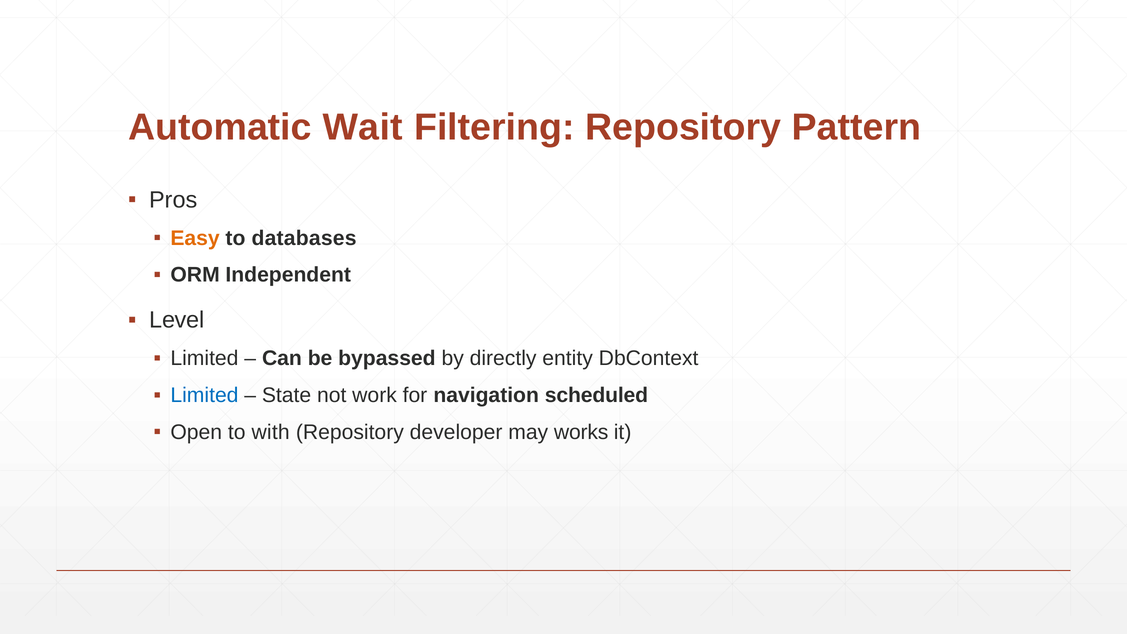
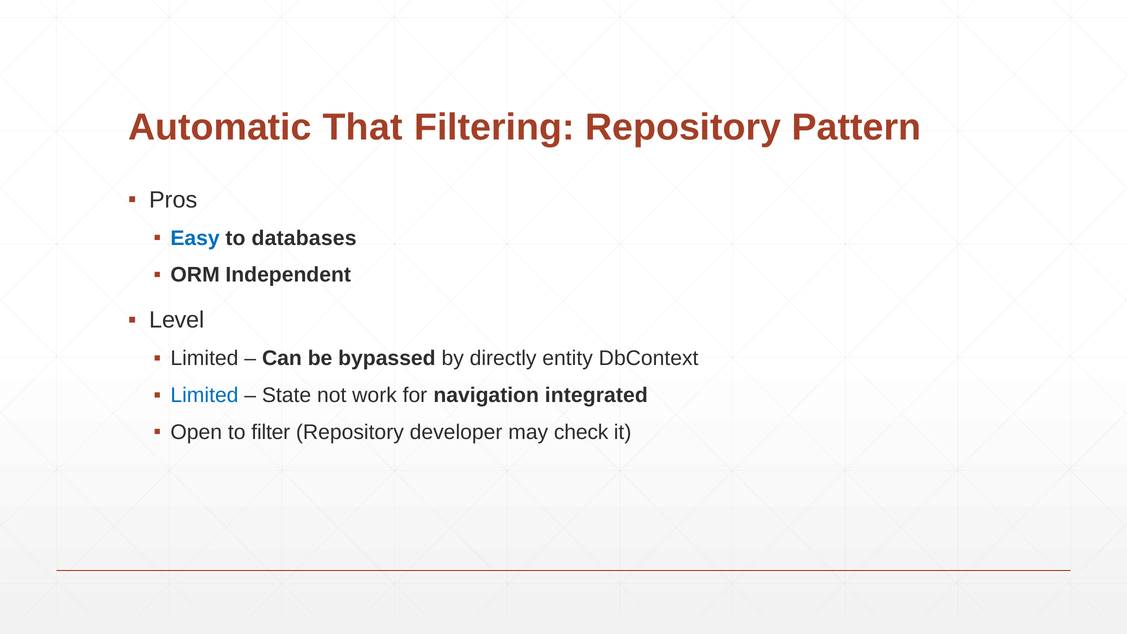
Wait: Wait -> That
Easy colour: orange -> blue
scheduled: scheduled -> integrated
with: with -> filter
works: works -> check
